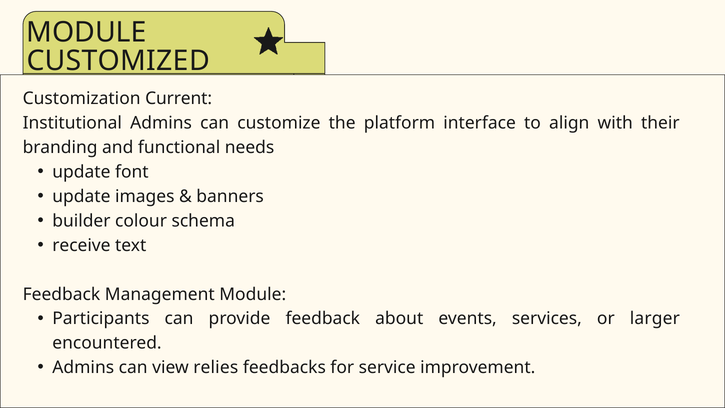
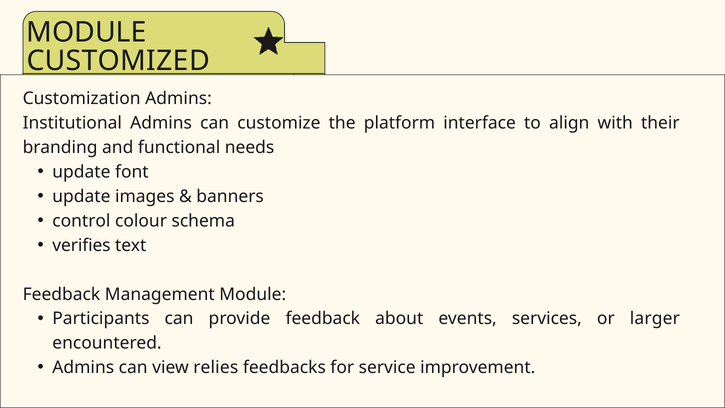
Customization Current: Current -> Admins
builder: builder -> control
receive: receive -> verifies
